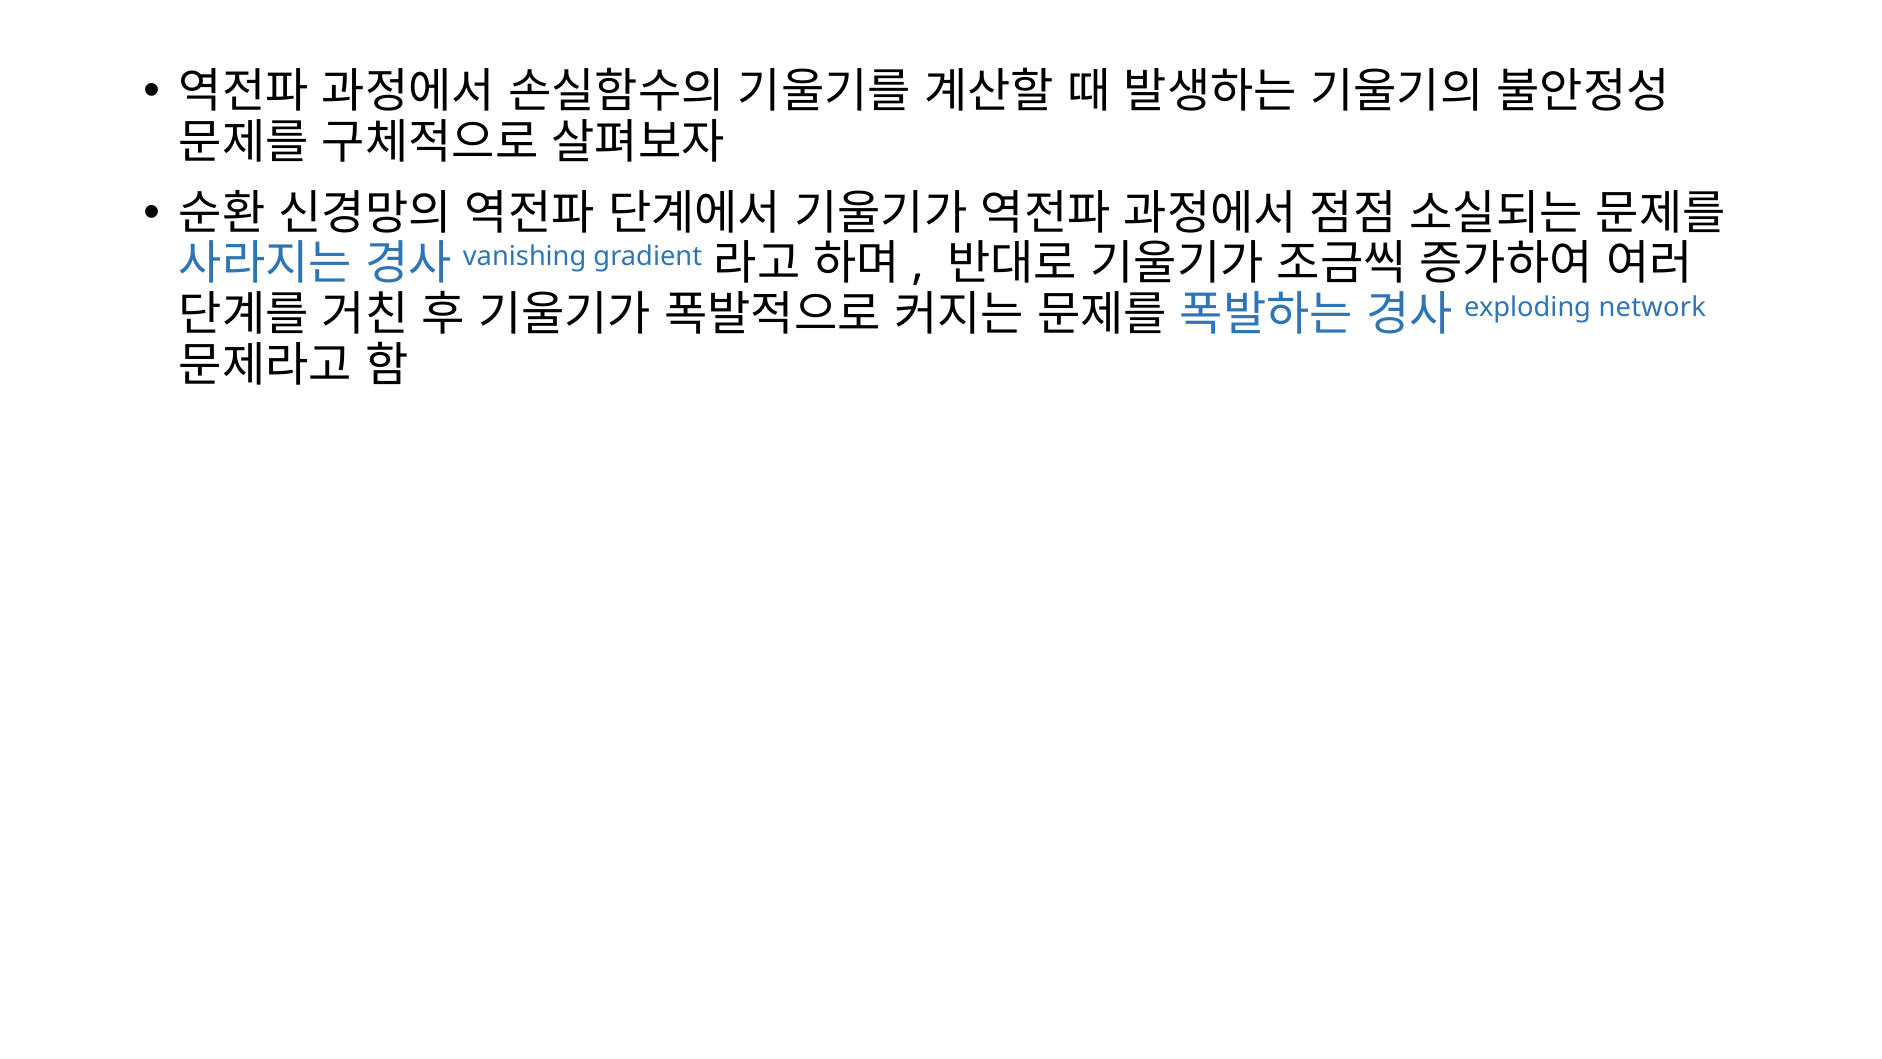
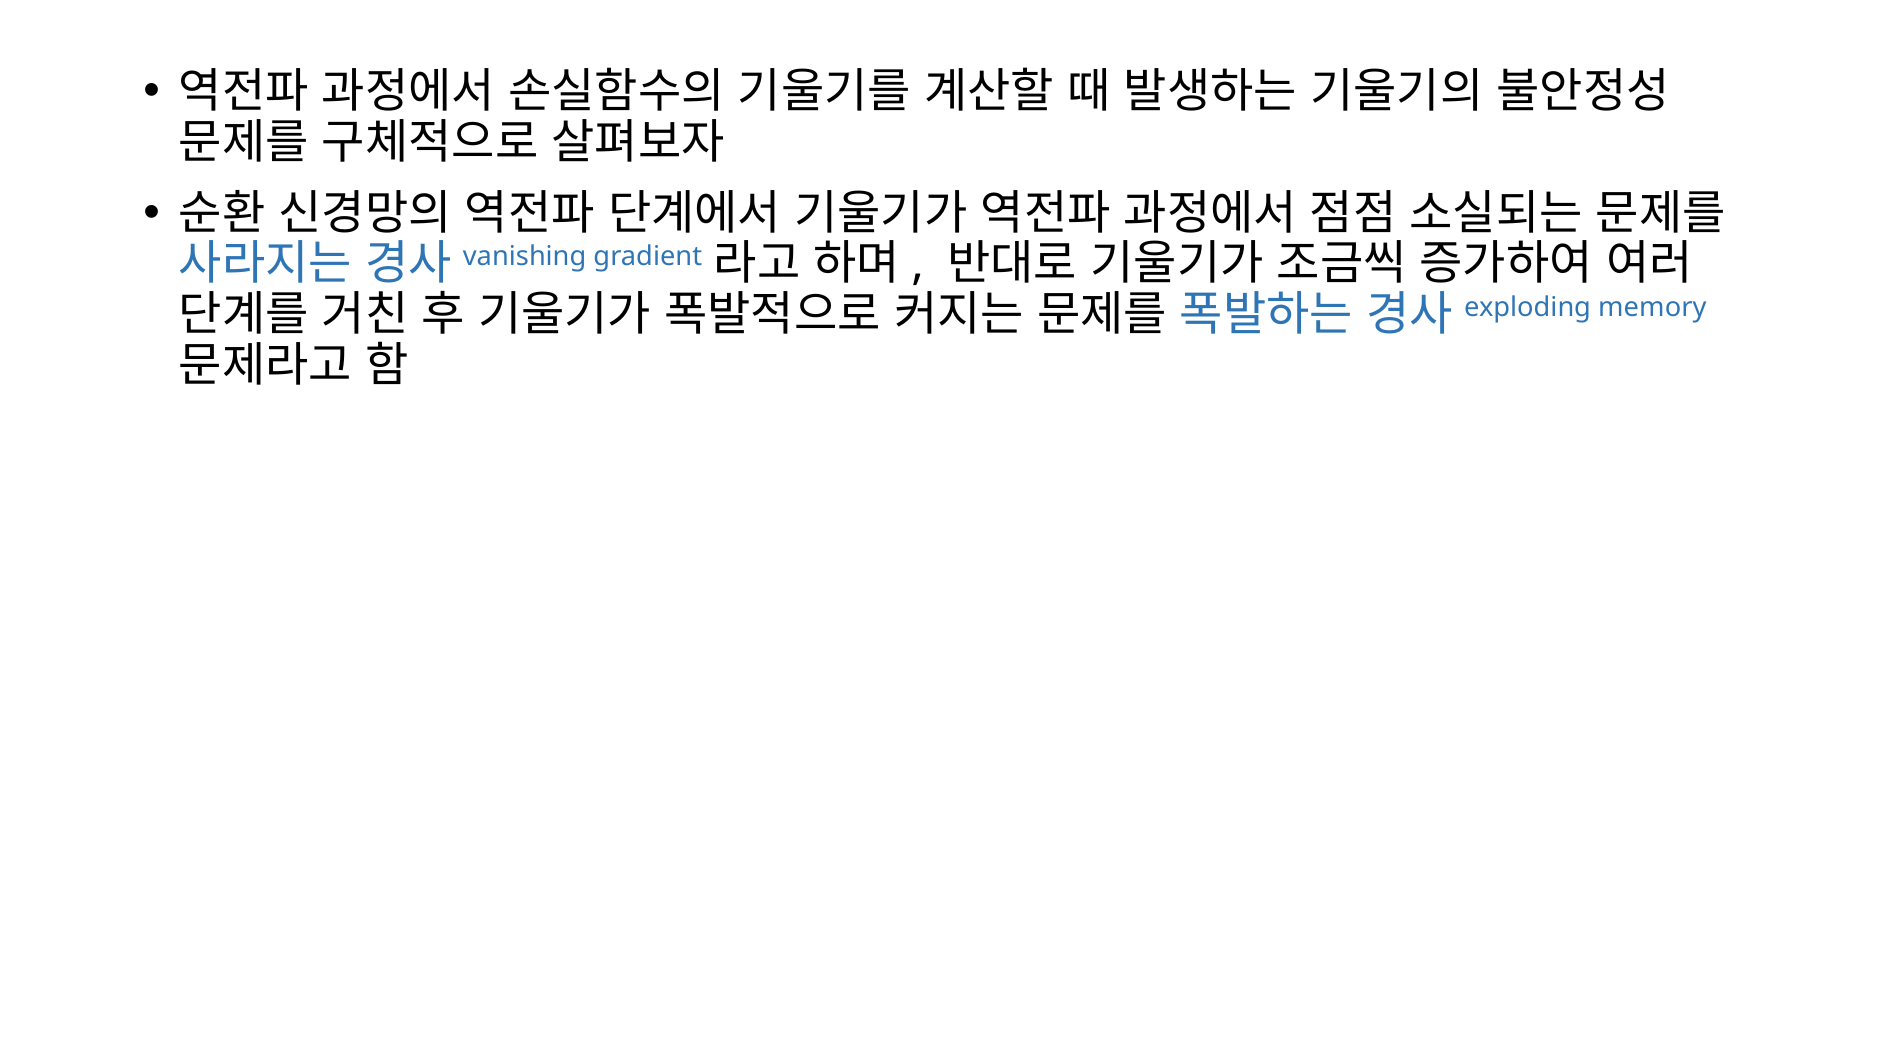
network: network -> memory
